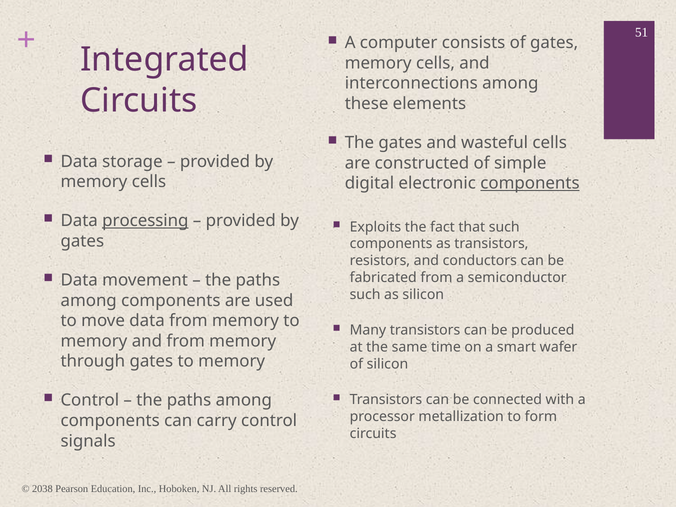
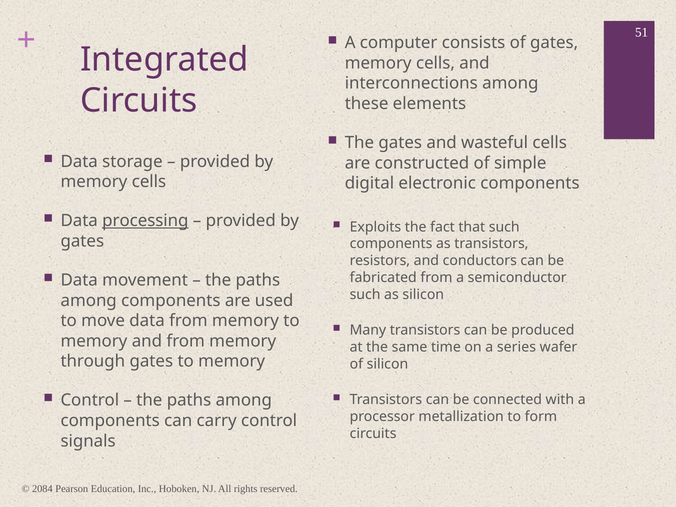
components at (530, 183) underline: present -> none
smart: smart -> series
2038: 2038 -> 2084
